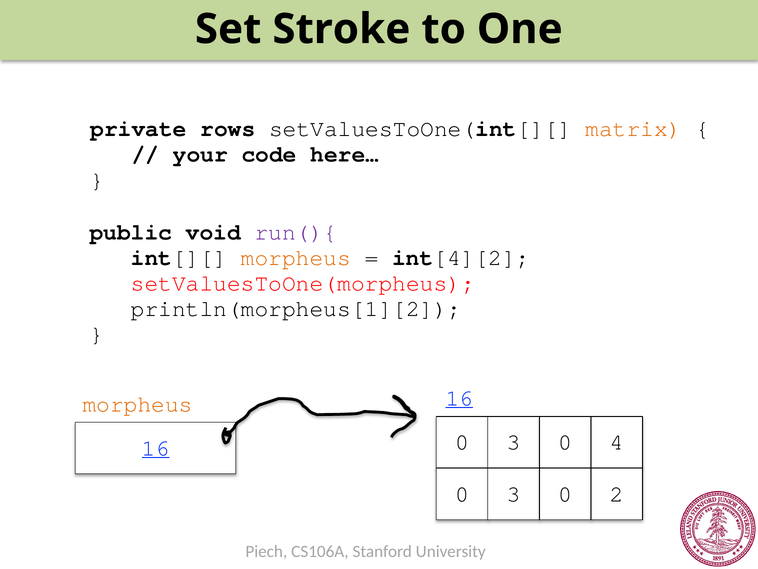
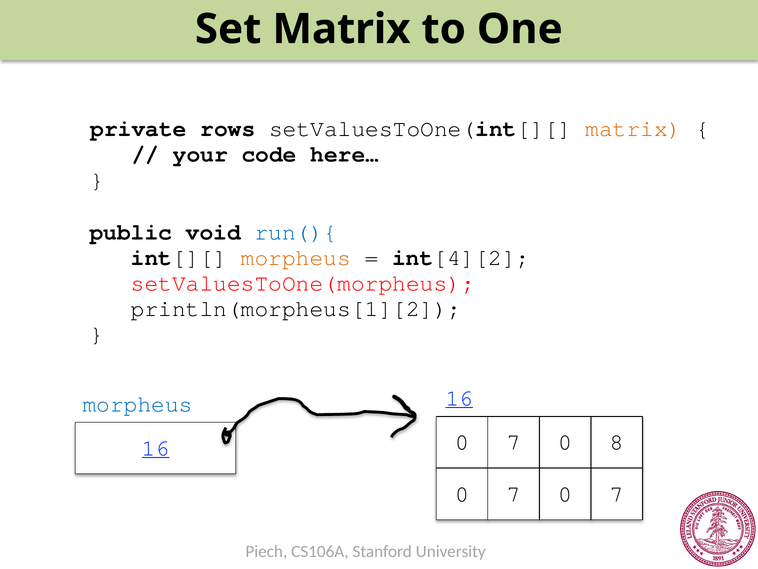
Set Stroke: Stroke -> Matrix
run(){ colour: purple -> blue
morpheus at (138, 404) colour: orange -> blue
3 at (514, 442): 3 -> 7
4: 4 -> 8
3 at (514, 493): 3 -> 7
2 at (617, 493): 2 -> 7
